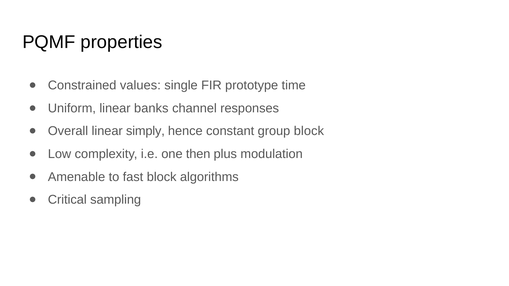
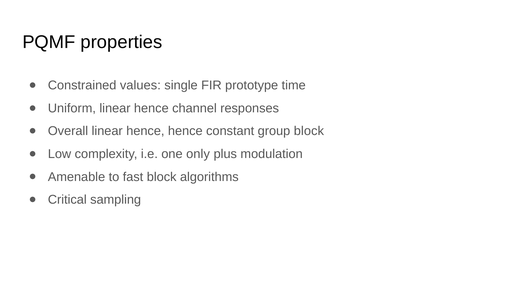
Uniform linear banks: banks -> hence
Overall linear simply: simply -> hence
then: then -> only
